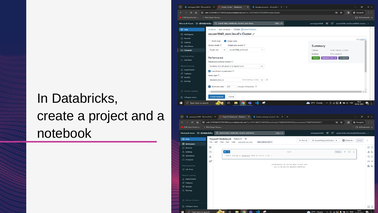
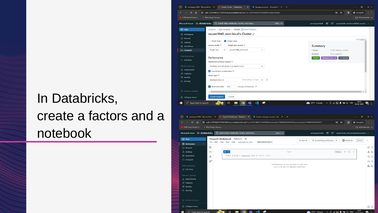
project: project -> factors
